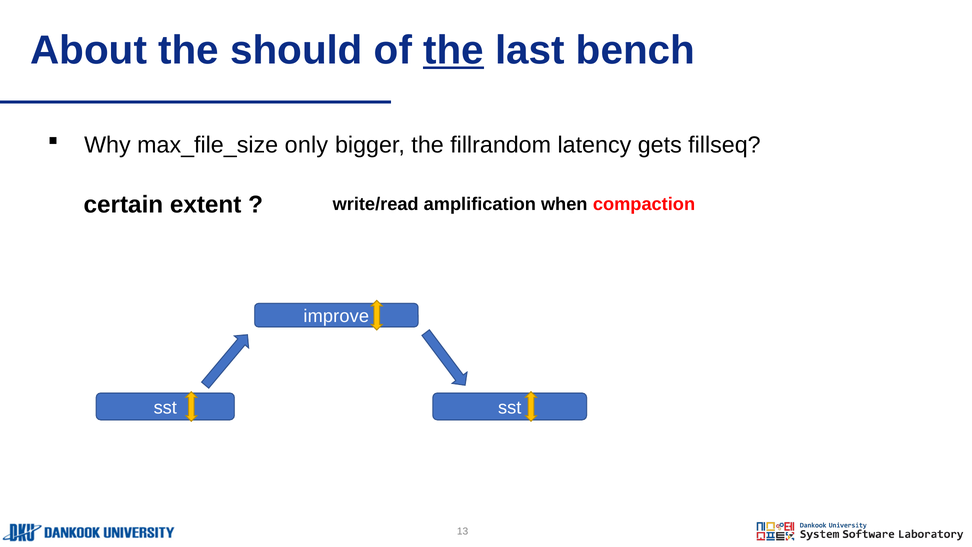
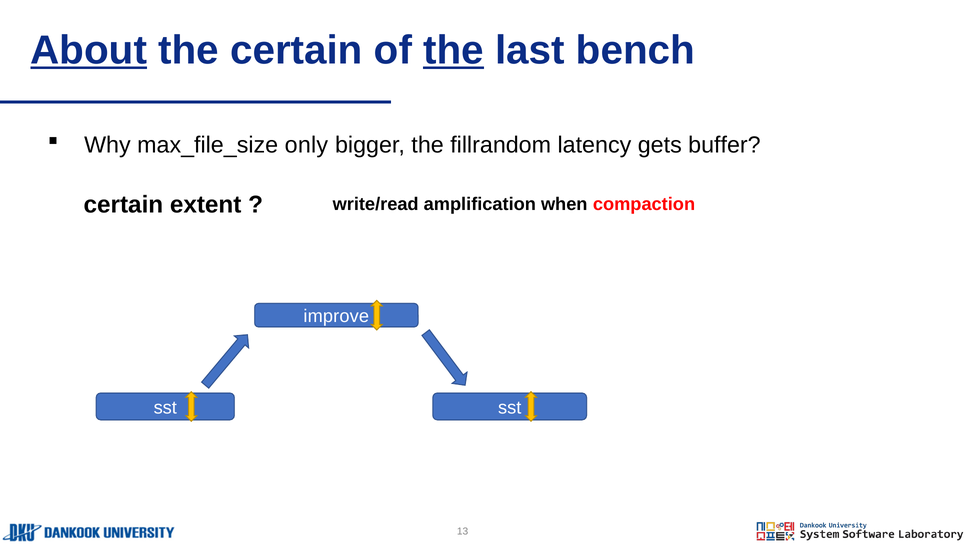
About underline: none -> present
the should: should -> certain
fillseq: fillseq -> buffer
